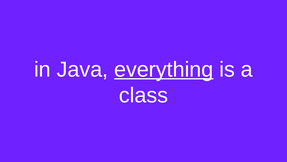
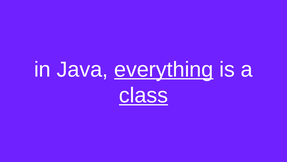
class underline: none -> present
